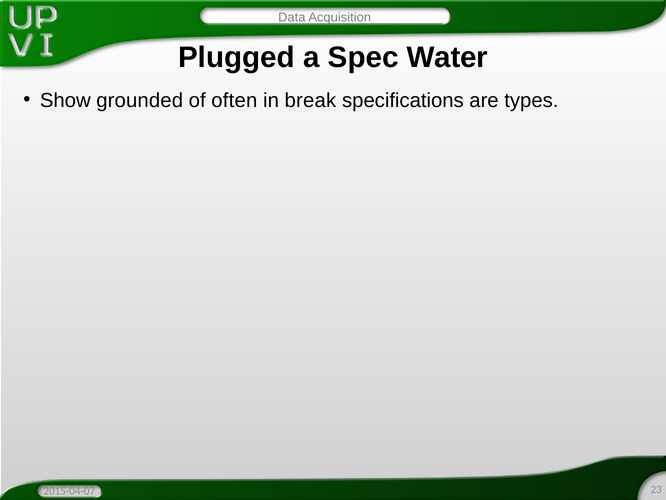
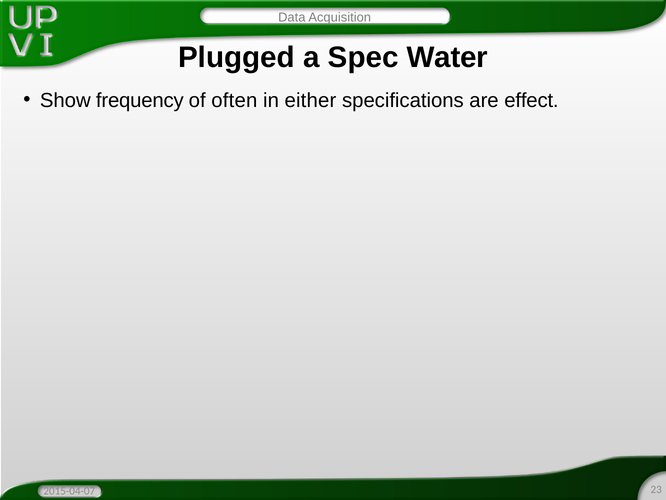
grounded: grounded -> frequency
break: break -> either
types: types -> effect
